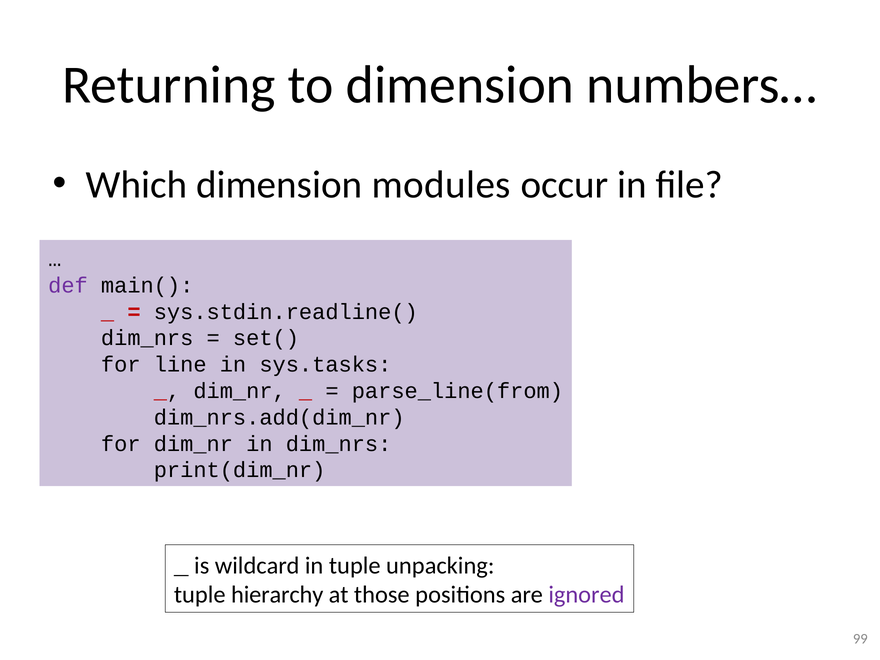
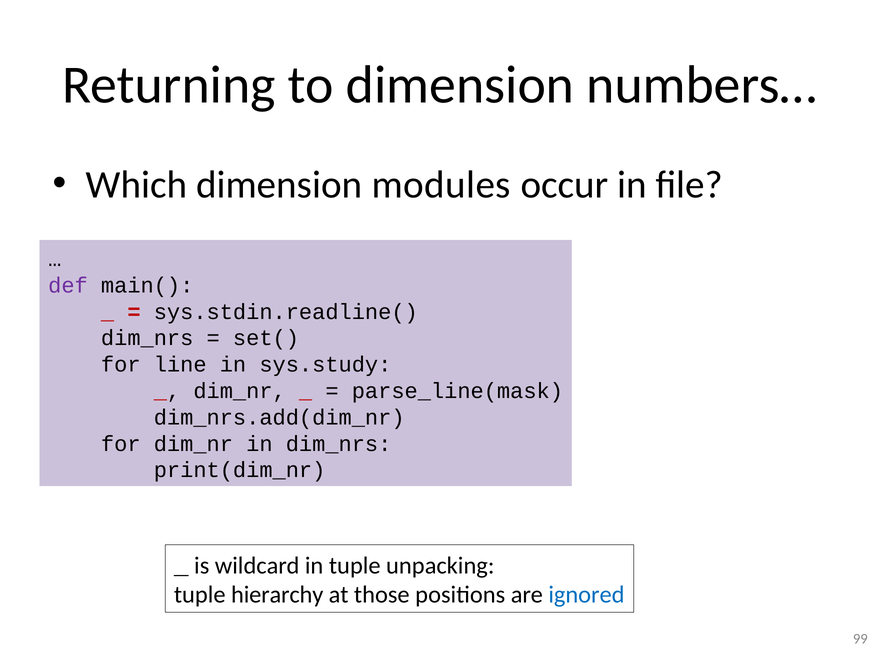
sys.tasks: sys.tasks -> sys.study
parse_line(from: parse_line(from -> parse_line(mask
ignored colour: purple -> blue
